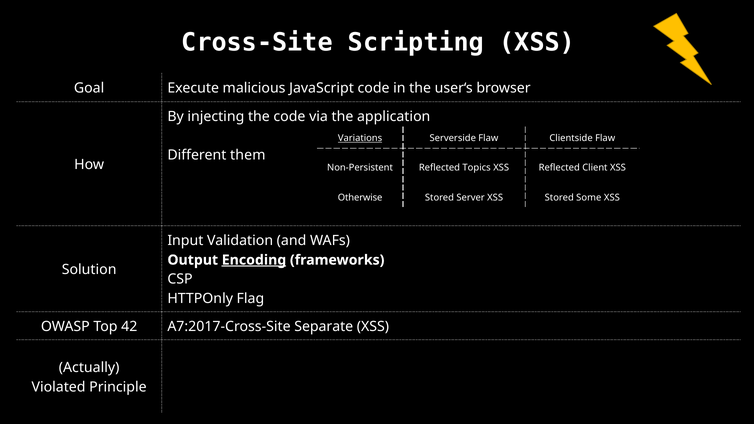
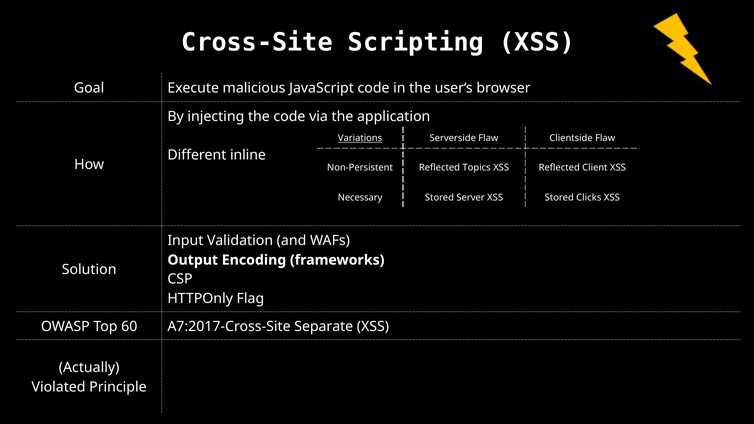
them: them -> inline
Otherwise: Otherwise -> Necessary
Some: Some -> Clicks
Encoding underline: present -> none
42: 42 -> 60
